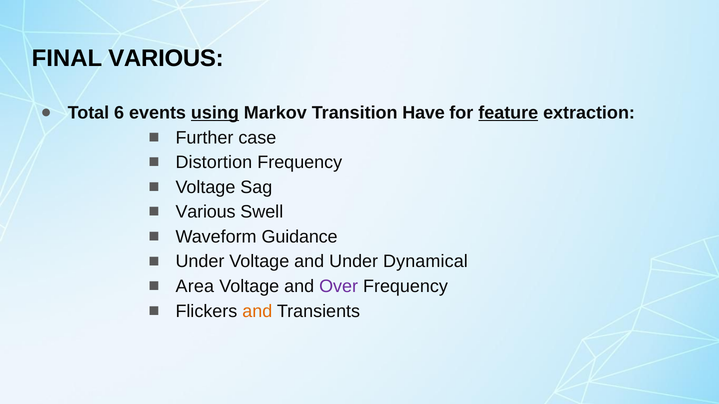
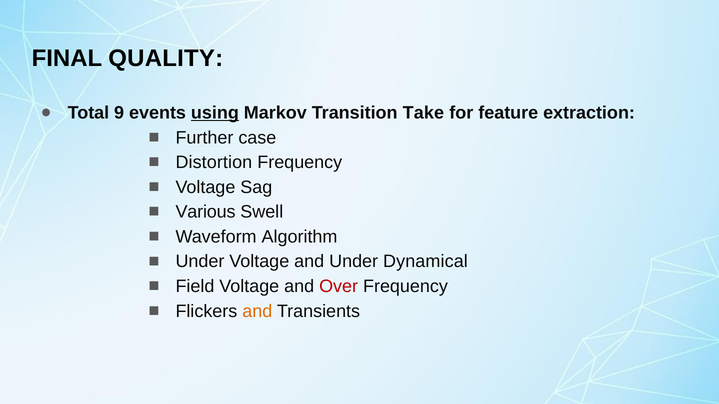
FINAL VARIOUS: VARIOUS -> QUALITY
6: 6 -> 9
Have: Have -> Take
feature underline: present -> none
Guidance: Guidance -> Algorithm
Area: Area -> Field
Over colour: purple -> red
